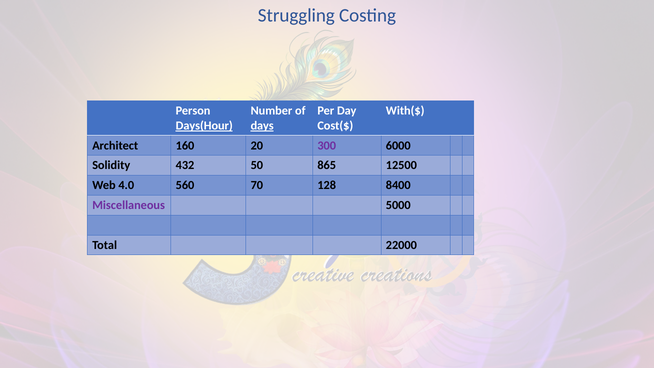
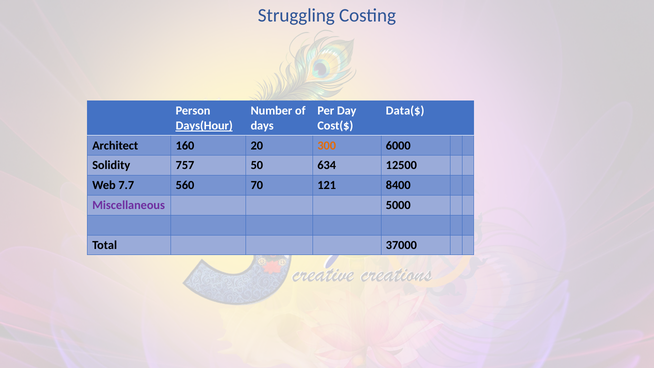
With($: With($ -> Data($
days underline: present -> none
300 colour: purple -> orange
432: 432 -> 757
865: 865 -> 634
4.0: 4.0 -> 7.7
128: 128 -> 121
22000: 22000 -> 37000
